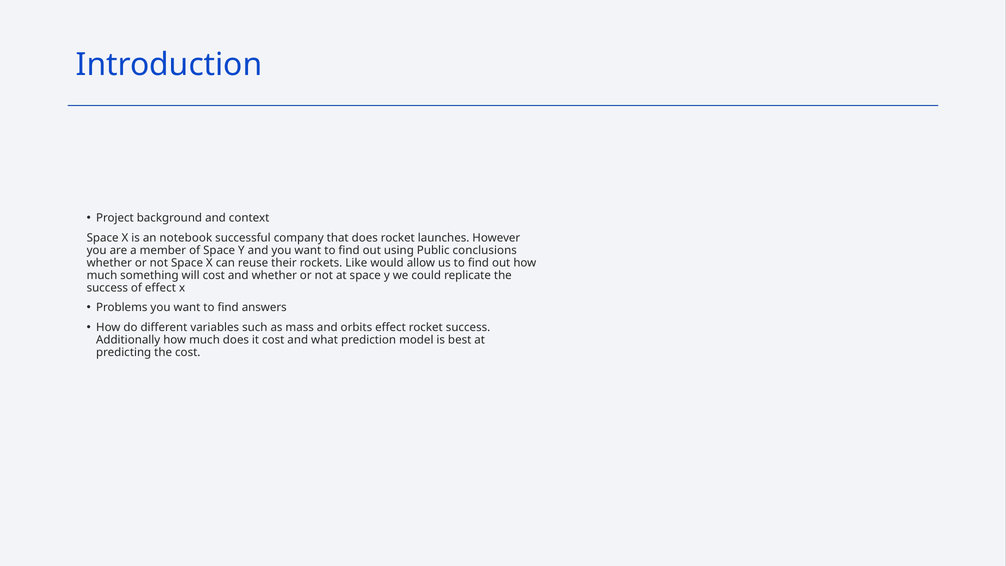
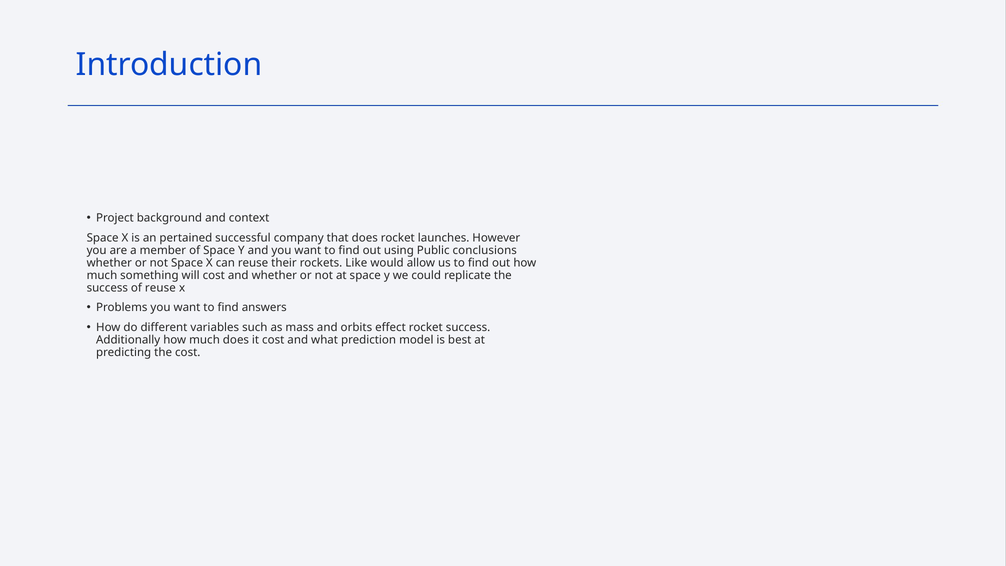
notebook: notebook -> pertained
of effect: effect -> reuse
